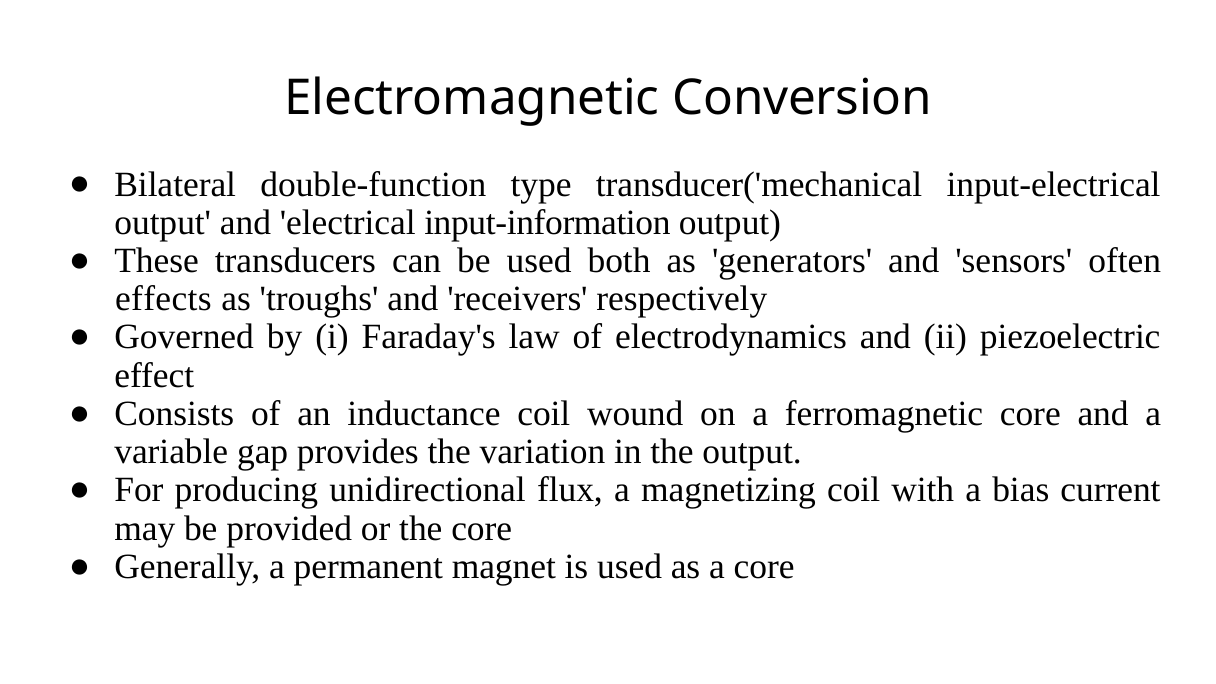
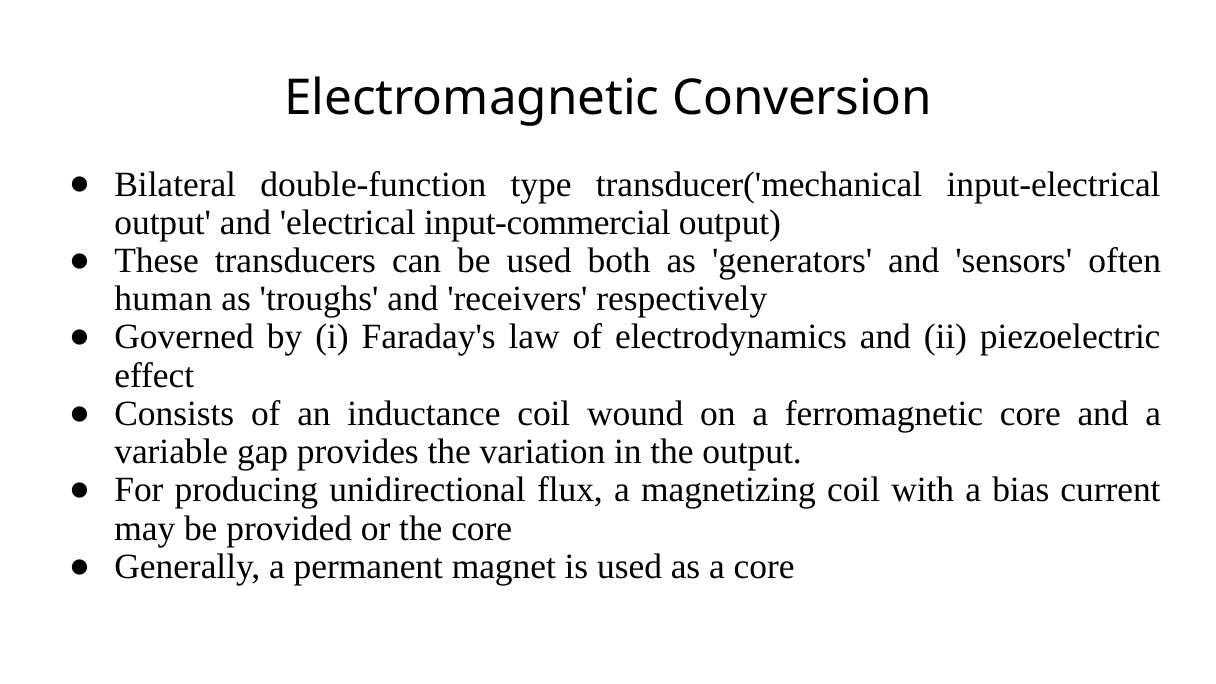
input-information: input-information -> input-commercial
effects: effects -> human
